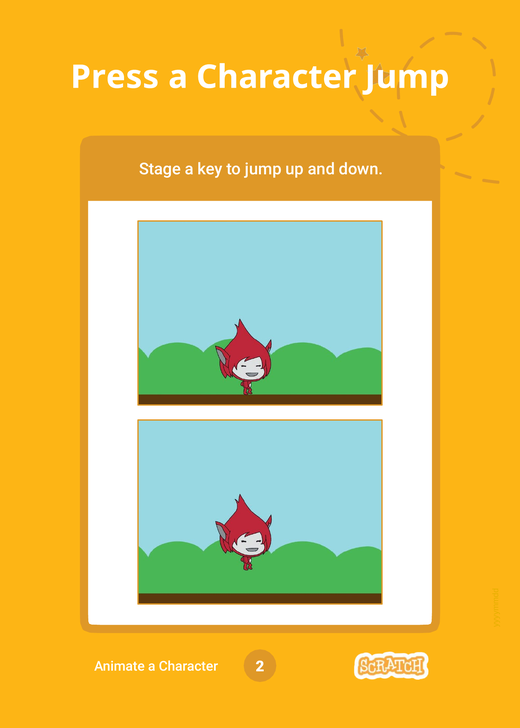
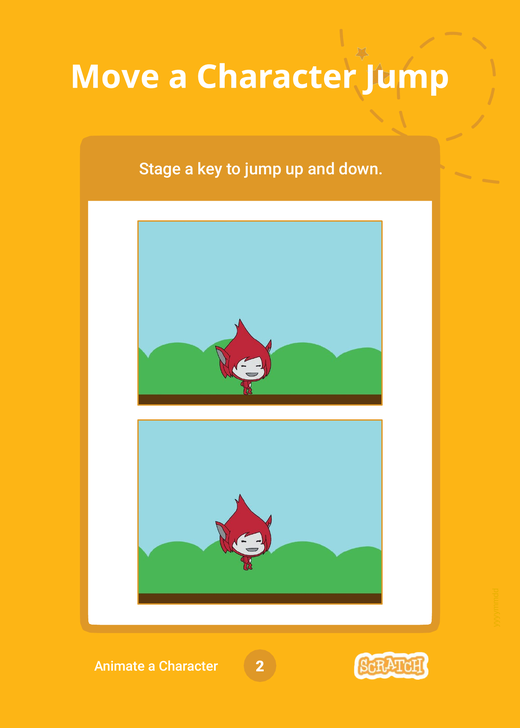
Press: Press -> Move
